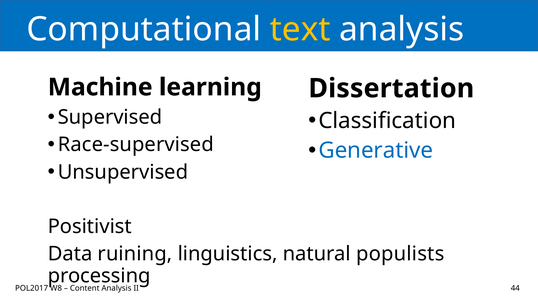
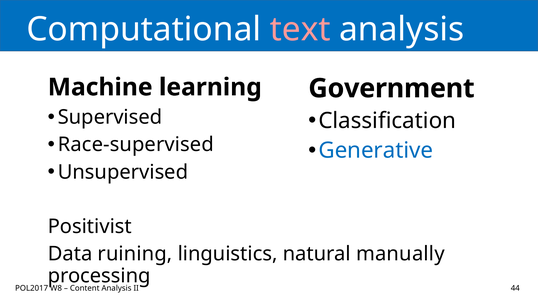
text colour: yellow -> pink
Dissertation: Dissertation -> Government
populists: populists -> manually
